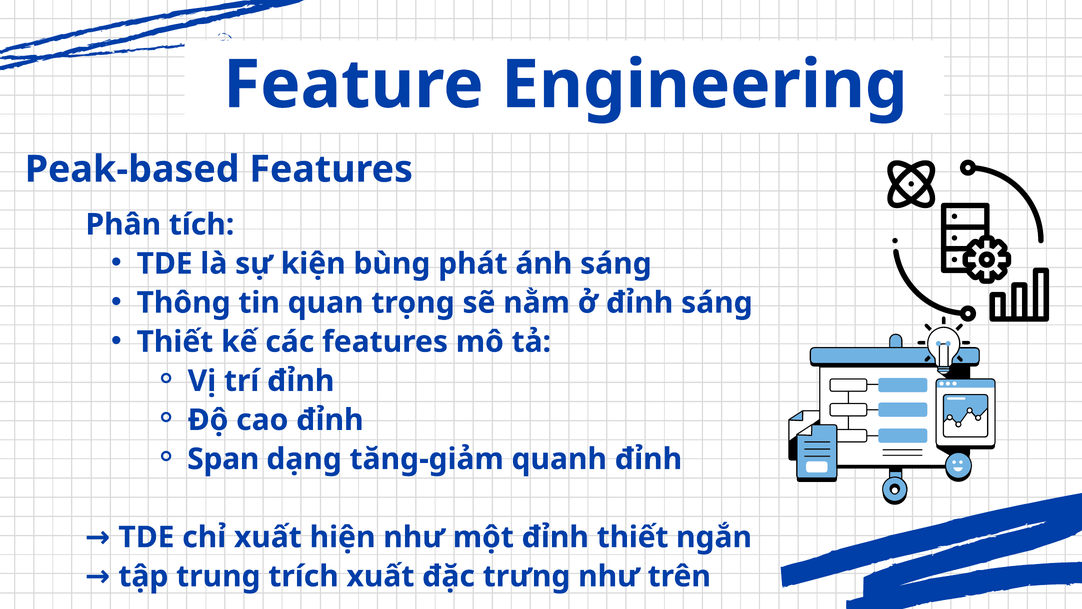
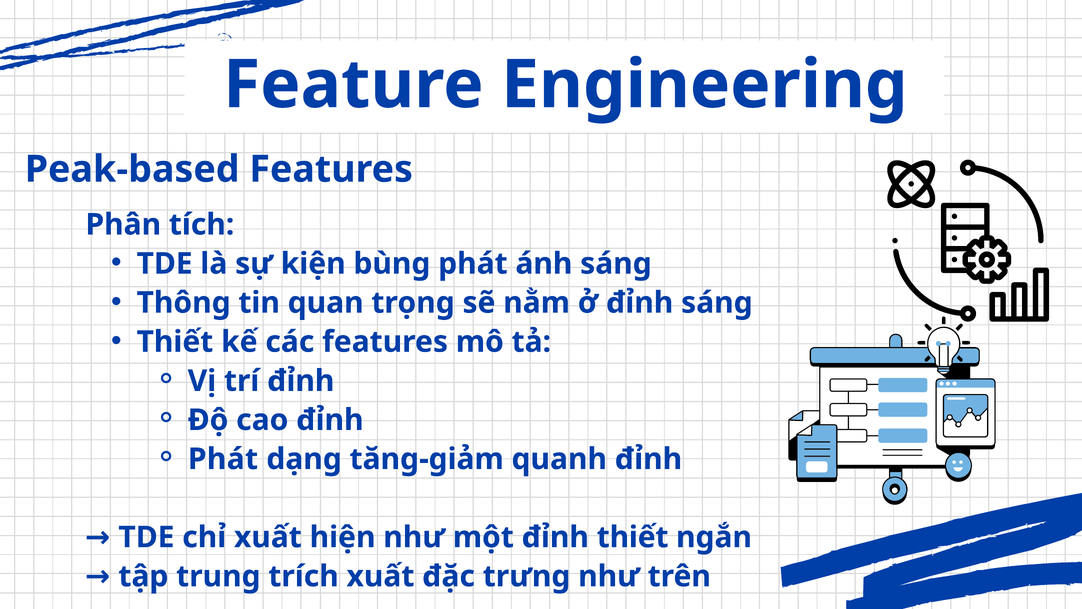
Span at (223, 459): Span -> Phát
